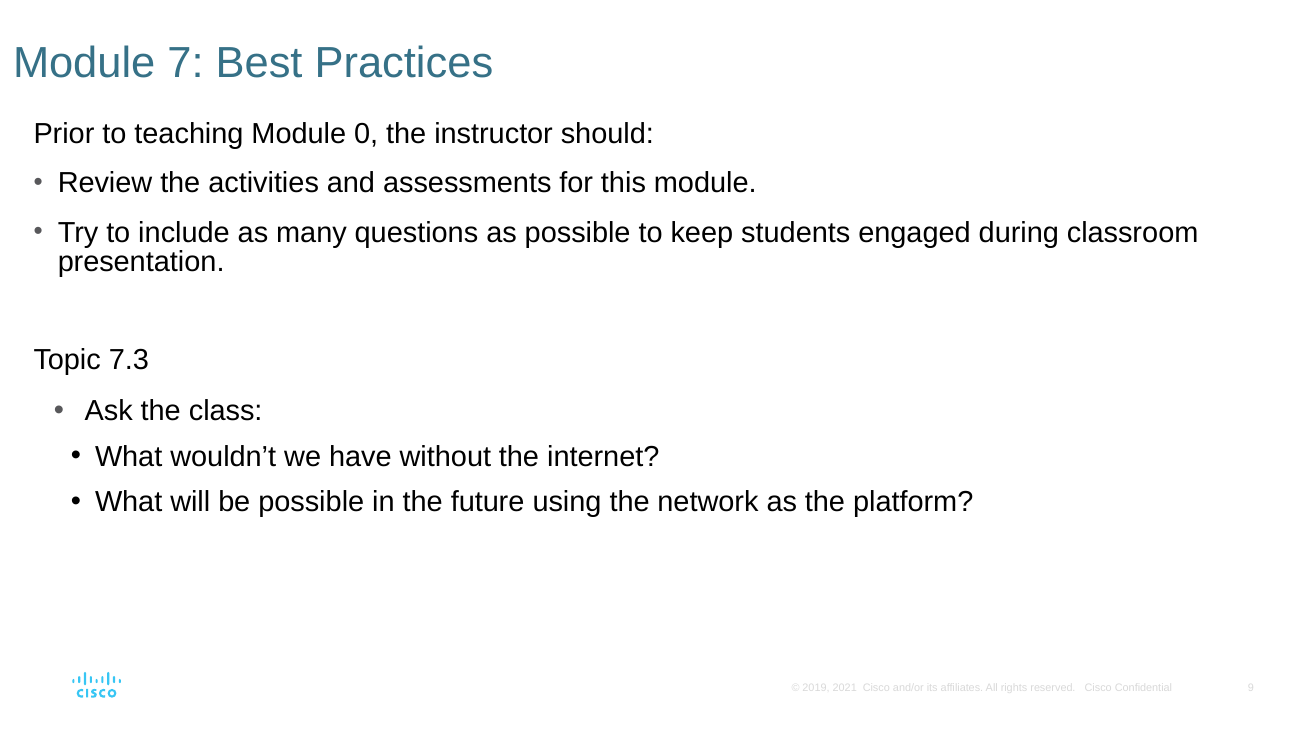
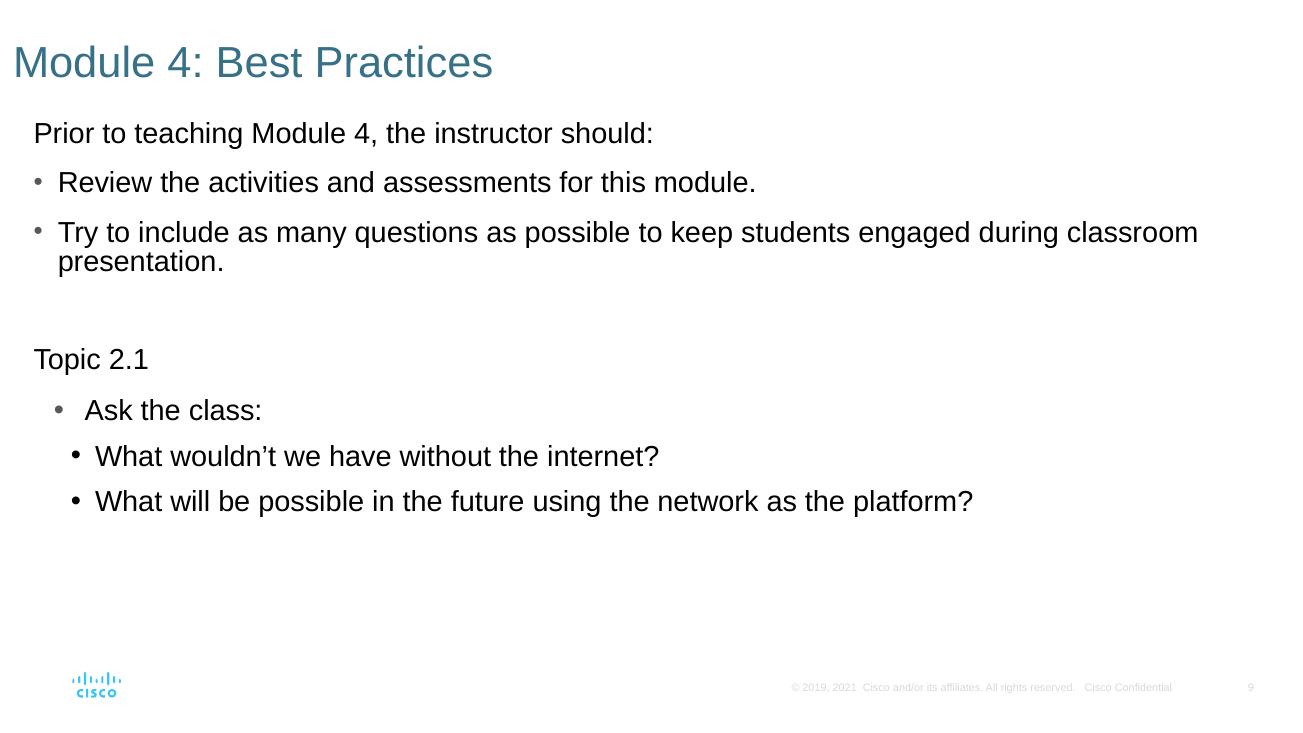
7 at (185, 63): 7 -> 4
teaching Module 0: 0 -> 4
7.3: 7.3 -> 2.1
